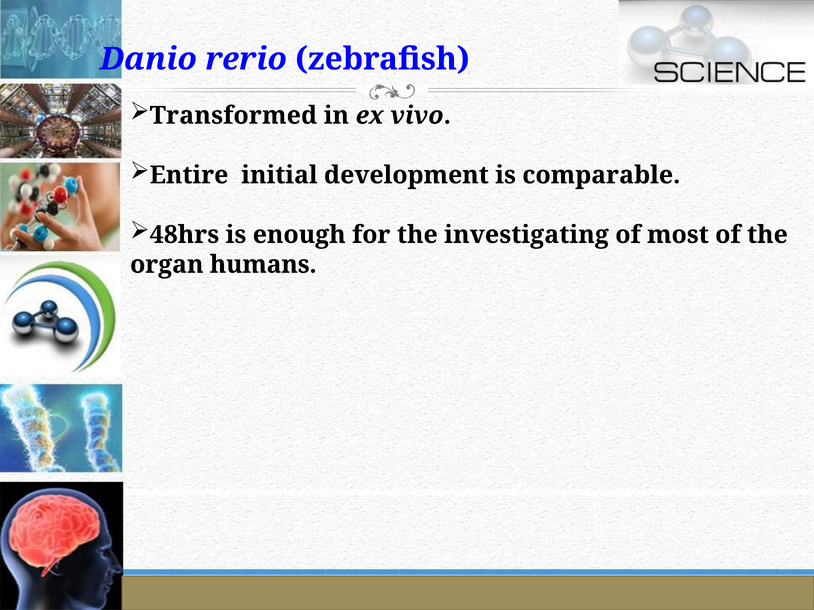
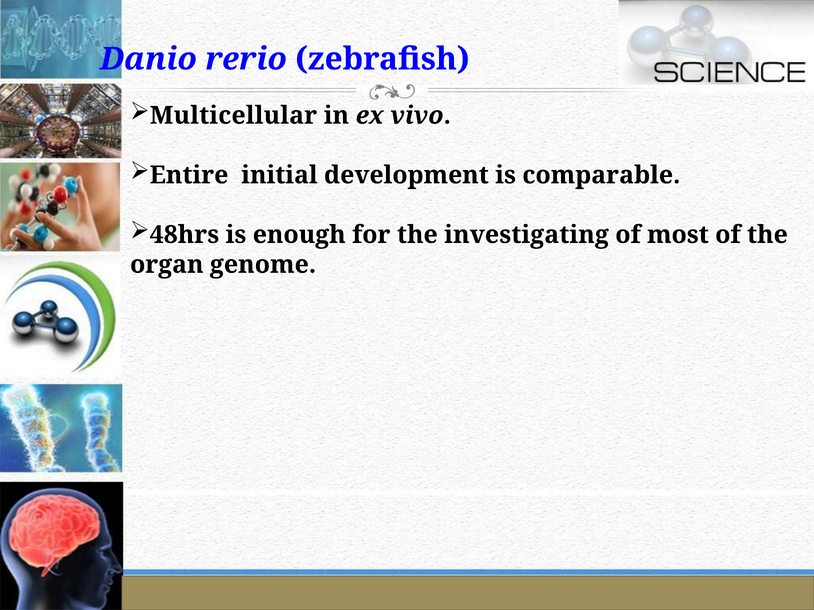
Transformed: Transformed -> Multicellular
humans: humans -> genome
